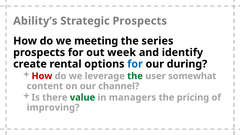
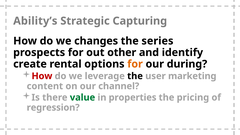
Strategic Prospects: Prospects -> Capturing
meeting: meeting -> changes
week: week -> other
for at (135, 64) colour: blue -> orange
the at (135, 76) colour: green -> black
somewhat: somewhat -> marketing
managers: managers -> properties
improving: improving -> regression
